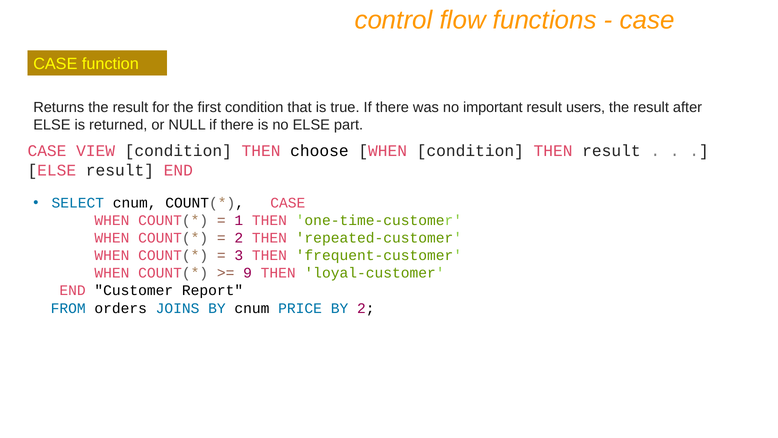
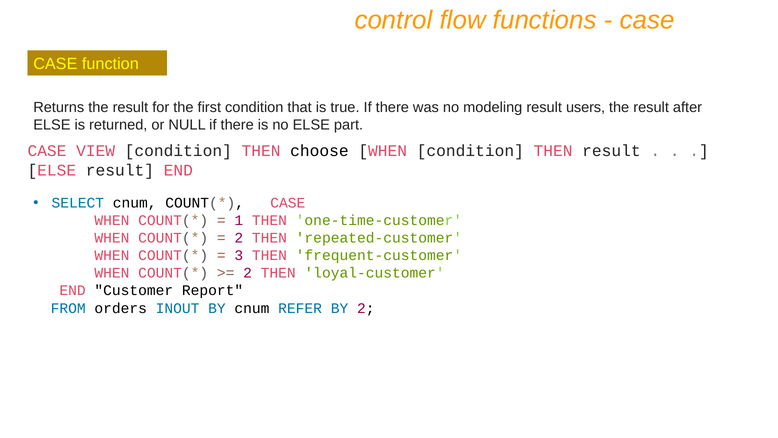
important: important -> modeling
9 at (248, 273): 9 -> 2
JOINS: JOINS -> INOUT
PRICE: PRICE -> REFER
